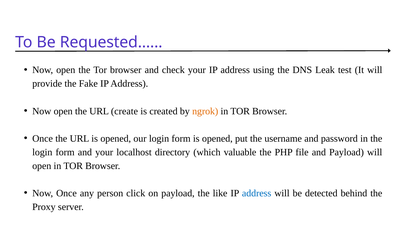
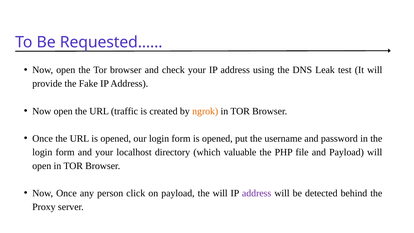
create: create -> traffic
the like: like -> will
address at (257, 193) colour: blue -> purple
